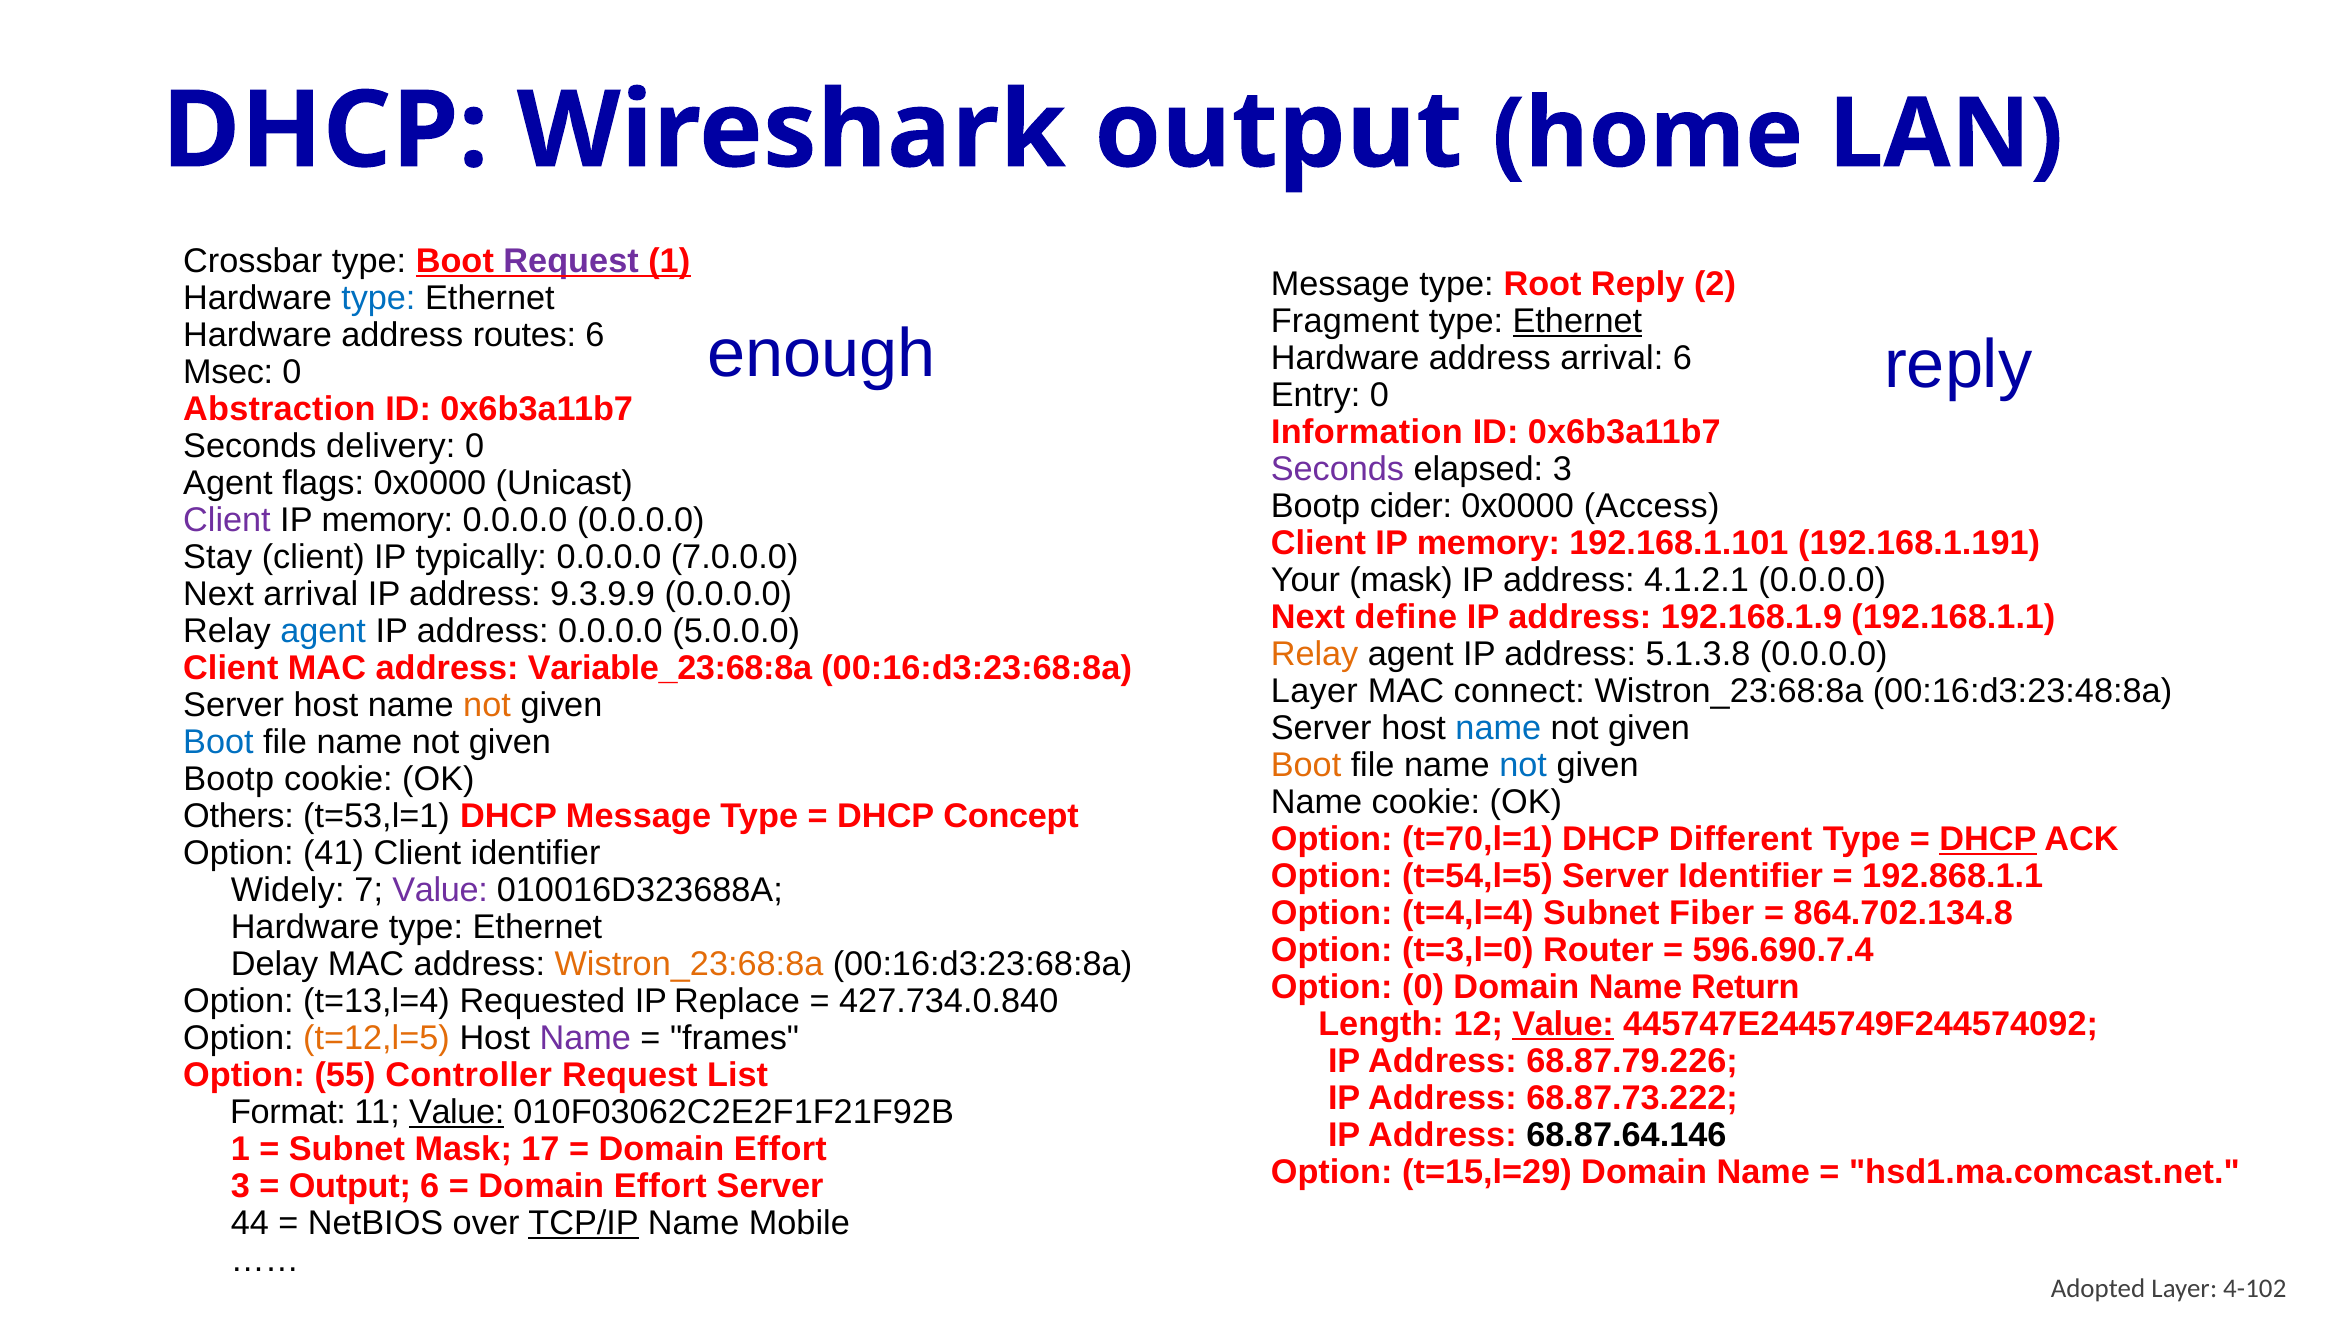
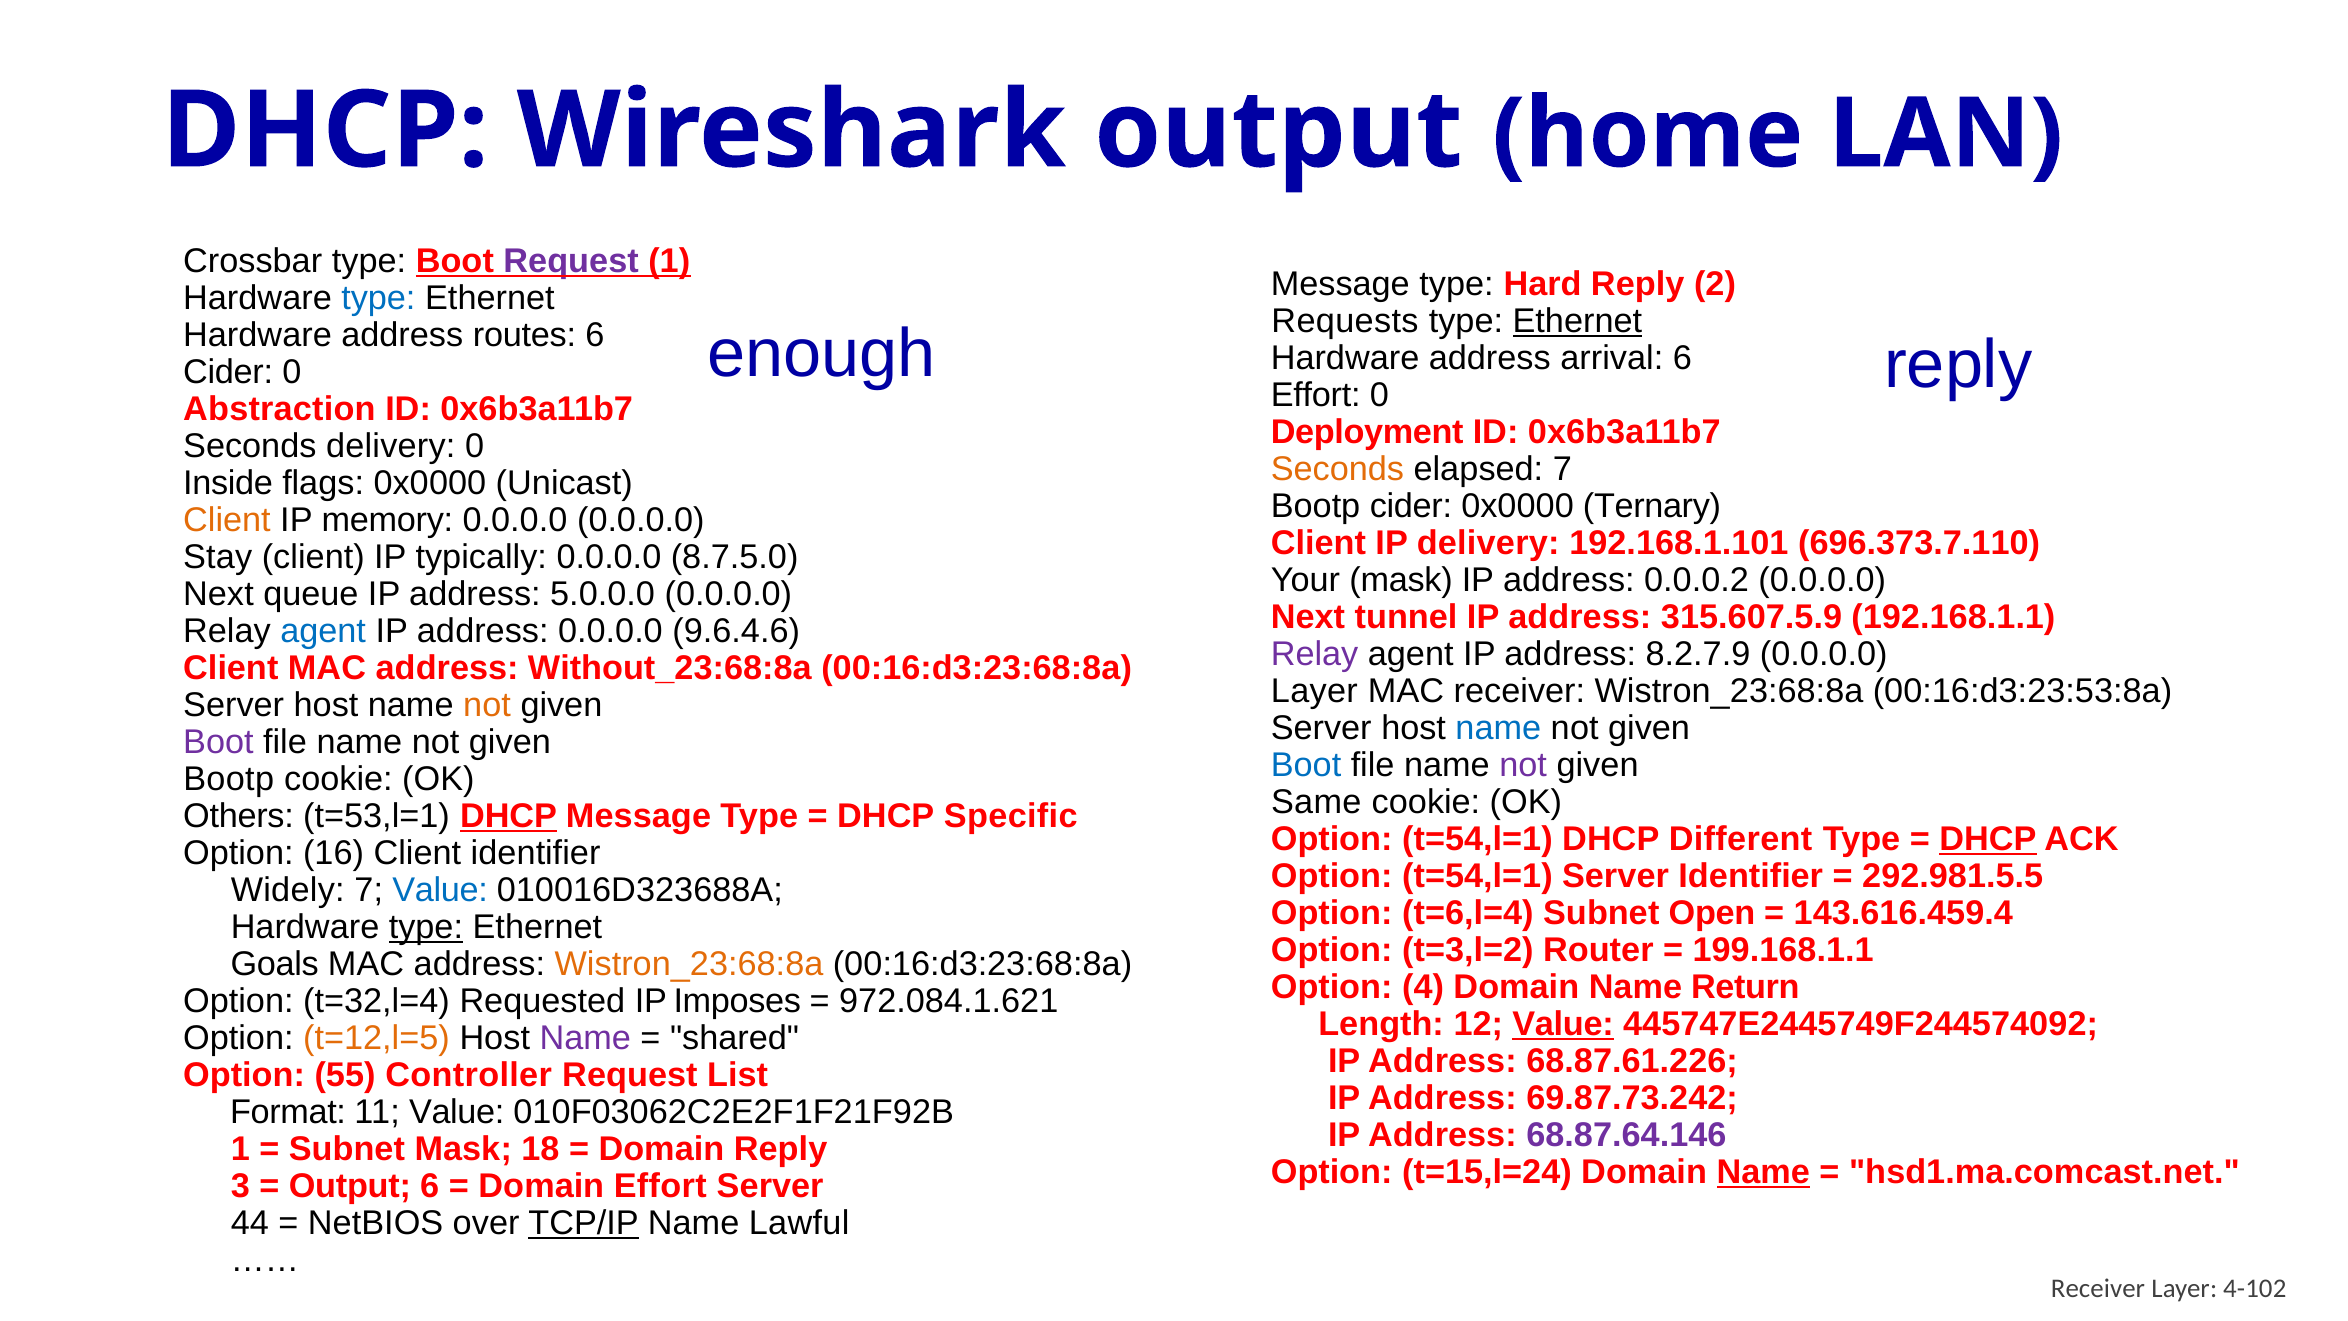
Root: Root -> Hard
Fragment: Fragment -> Requests
Msec at (228, 372): Msec -> Cider
Entry at (1316, 395): Entry -> Effort
Information: Information -> Deployment
Seconds at (1337, 469) colour: purple -> orange
elapsed 3: 3 -> 7
Agent at (228, 483): Agent -> Inside
Access: Access -> Ternary
Client at (227, 520) colour: purple -> orange
memory at (1488, 543): memory -> delivery
192.168.1.191: 192.168.1.191 -> 696.373.7.110
7.0.0.0: 7.0.0.0 -> 8.7.5.0
4.1.2.1: 4.1.2.1 -> 0.0.0.2
Next arrival: arrival -> queue
9.3.9.9: 9.3.9.9 -> 5.0.0.0
define: define -> tunnel
192.168.1.9: 192.168.1.9 -> 315.607.5.9
5.0.0.0: 5.0.0.0 -> 9.6.4.6
Relay at (1315, 654) colour: orange -> purple
5.1.3.8: 5.1.3.8 -> 8.2.7.9
Variable_23:68:8a: Variable_23:68:8a -> Without_23:68:8a
MAC connect: connect -> receiver
00:16:d3:23:48:8a: 00:16:d3:23:48:8a -> 00:16:d3:23:53:8a
Boot at (218, 742) colour: blue -> purple
Boot at (1306, 765) colour: orange -> blue
not at (1523, 765) colour: blue -> purple
Name at (1316, 802): Name -> Same
DHCP at (509, 816) underline: none -> present
Concept: Concept -> Specific
t=70,l=1 at (1477, 839): t=70,l=1 -> t=54,l=1
41: 41 -> 16
t=54,l=5 at (1477, 876): t=54,l=5 -> t=54,l=1
192.868.1.1: 192.868.1.1 -> 292.981.5.5
Value at (440, 890) colour: purple -> blue
t=4,l=4: t=4,l=4 -> t=6,l=4
Fiber: Fiber -> Open
864.702.134.8: 864.702.134.8 -> 143.616.459.4
type at (426, 927) underline: none -> present
t=3,l=0: t=3,l=0 -> t=3,l=2
596.690.7.4: 596.690.7.4 -> 199.168.1.1
Delay: Delay -> Goals
Option 0: 0 -> 4
t=13,l=4: t=13,l=4 -> t=32,l=4
Replace: Replace -> Imposes
427.734.0.840: 427.734.0.840 -> 972.084.1.621
frames: frames -> shared
68.87.79.226: 68.87.79.226 -> 68.87.61.226
68.87.73.222: 68.87.73.222 -> 69.87.73.242
Value at (457, 1112) underline: present -> none
68.87.64.146 colour: black -> purple
17: 17 -> 18
Effort at (780, 1149): Effort -> Reply
t=15,l=29: t=15,l=29 -> t=15,l=24
Name at (1763, 1172) underline: none -> present
Mobile: Mobile -> Lawful
Adopted at (2098, 1288): Adopted -> Receiver
